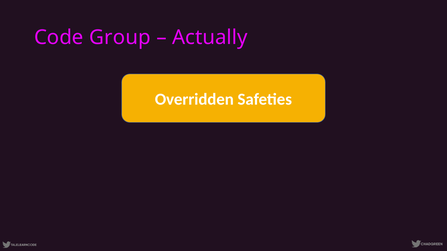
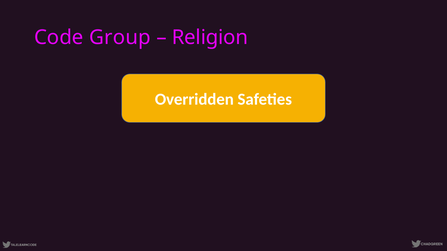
Actually: Actually -> Religion
